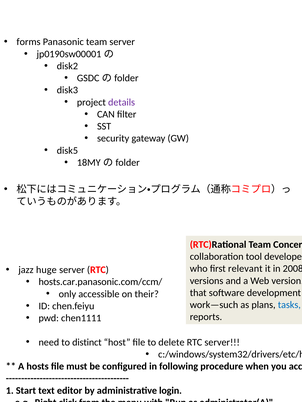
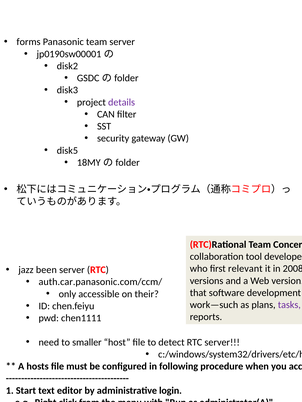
huge: huge -> been
hosts.car.panasonic.com/ccm/: hosts.car.panasonic.com/ccm/ -> auth.car.panasonic.com/ccm/
tasks colour: blue -> purple
distinct: distinct -> smaller
delete: delete -> detect
